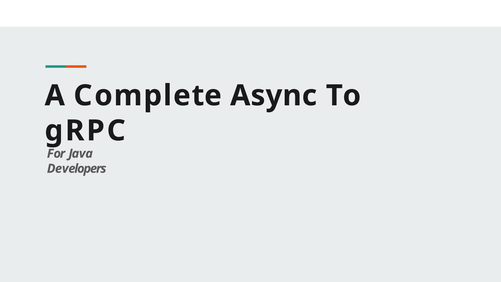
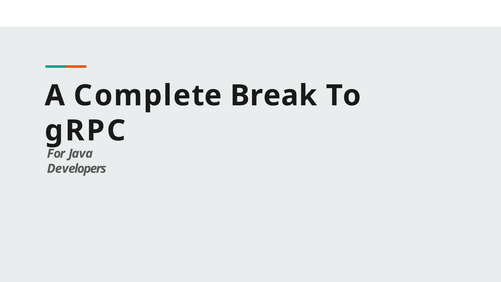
Async: Async -> Break
